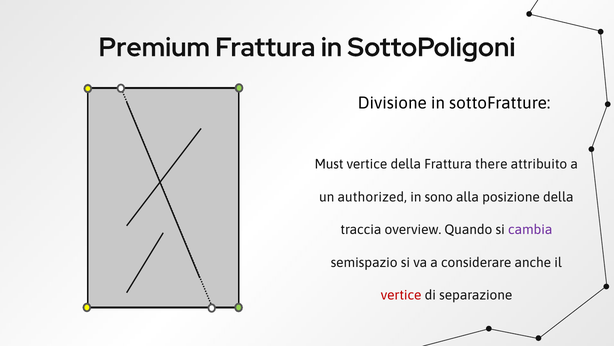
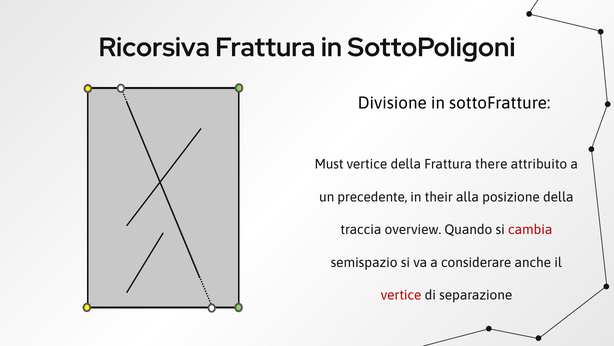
Premium: Premium -> Ricorsiva
authorized: authorized -> precedente
sono: sono -> their
cambia colour: purple -> red
